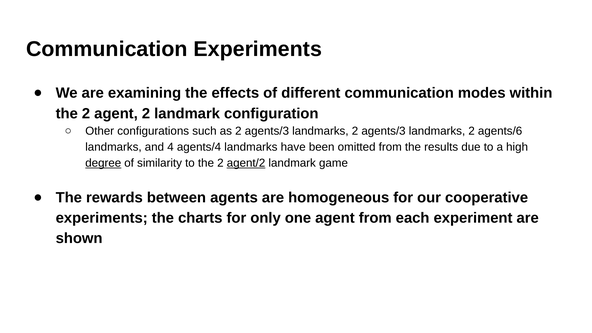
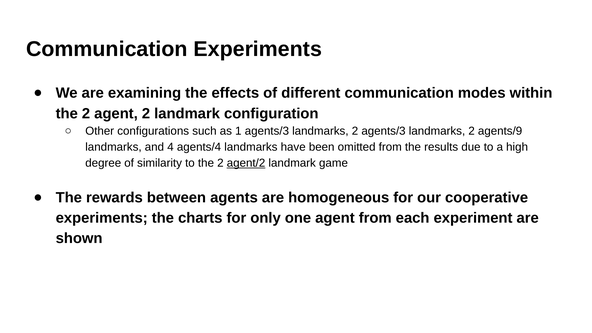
as 2: 2 -> 1
agents/6: agents/6 -> agents/9
degree underline: present -> none
